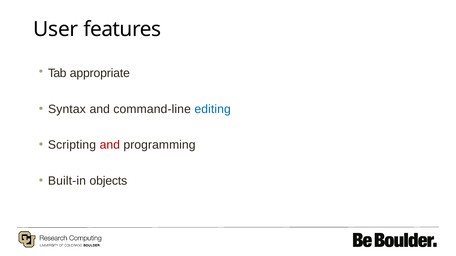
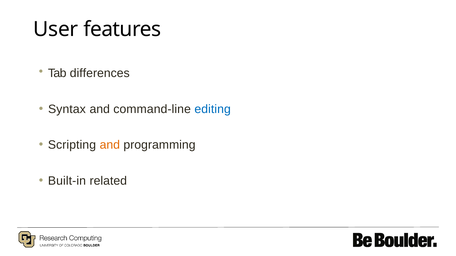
appropriate: appropriate -> differences
and at (110, 145) colour: red -> orange
objects: objects -> related
